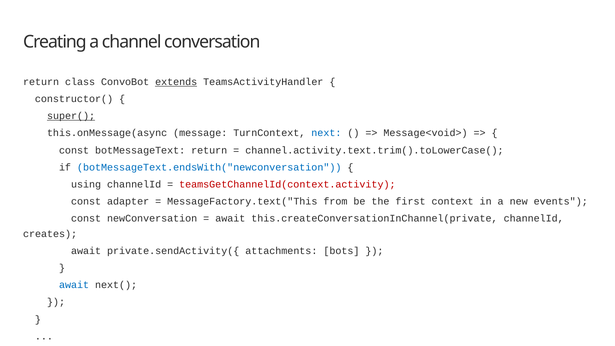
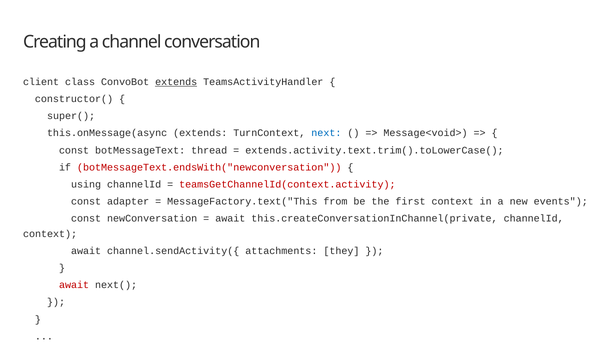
return at (41, 82): return -> client
super( underline: present -> none
this.onMessage(async message: message -> extends
botMessageText return: return -> thread
channel.activity.text.trim().toLowerCase(: channel.activity.text.trim().toLowerCase( -> extends.activity.text.trim().toLowerCase(
botMessageText.endsWith("newconversation colour: blue -> red
creates at (50, 234): creates -> context
private.sendActivity({: private.sendActivity({ -> channel.sendActivity({
bots: bots -> they
await at (74, 285) colour: blue -> red
